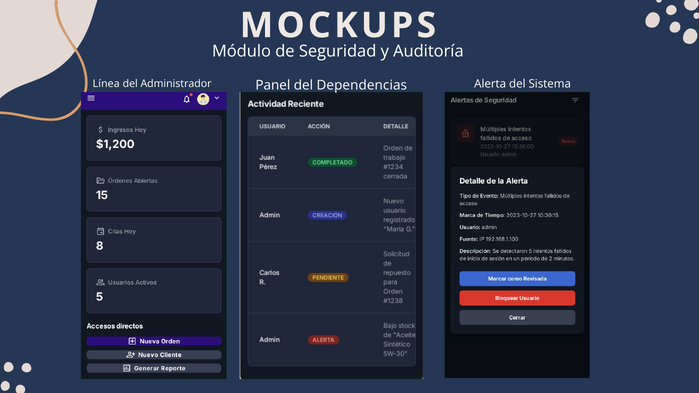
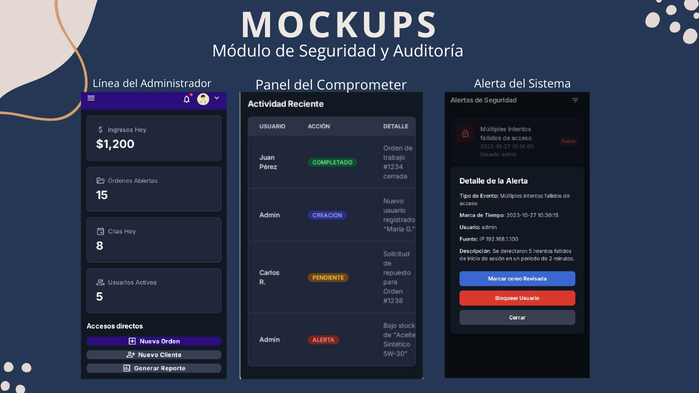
Dependencias: Dependencias -> Comprometer
